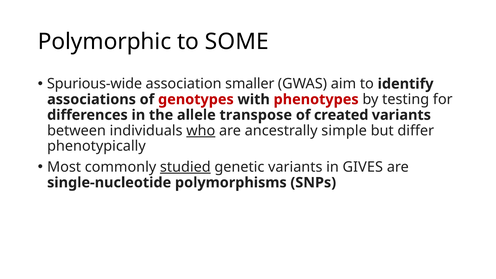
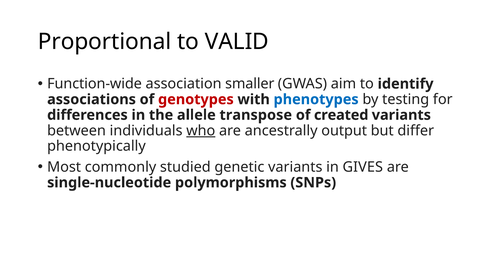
Polymorphic: Polymorphic -> Proportional
SOME: SOME -> VALID
Spurious-wide: Spurious-wide -> Function-wide
phenotypes colour: red -> blue
simple: simple -> output
studied underline: present -> none
